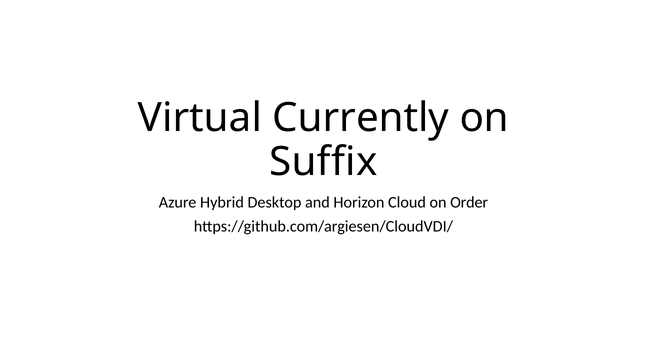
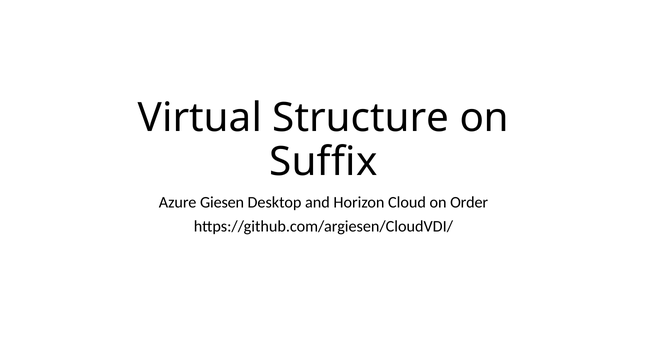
Currently: Currently -> Structure
Hybrid: Hybrid -> Giesen
